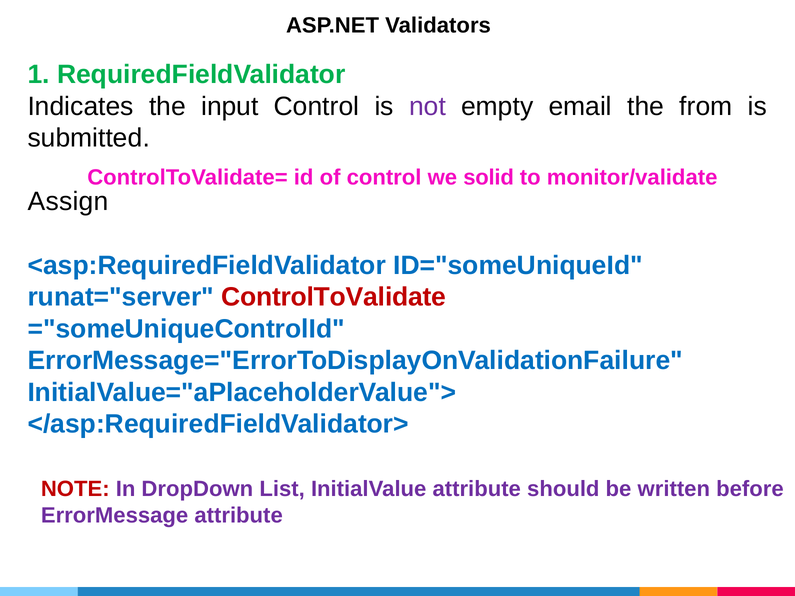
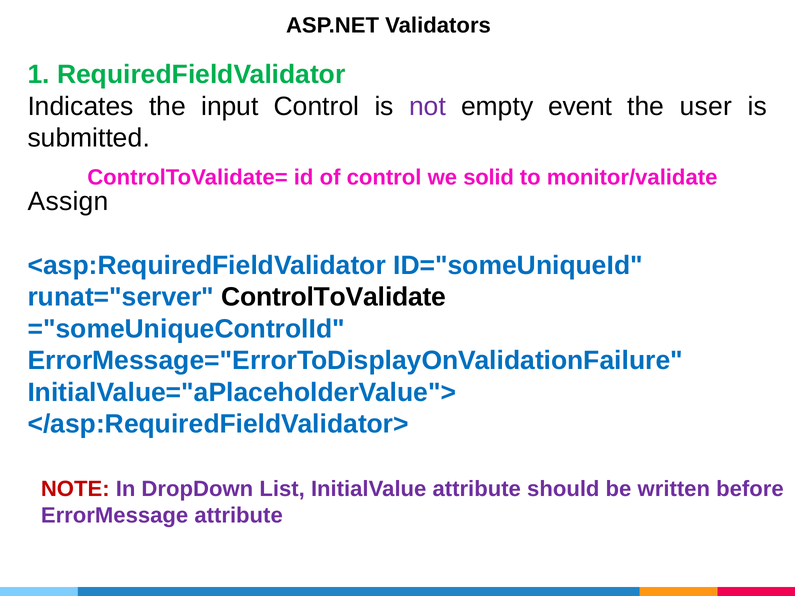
email: email -> event
from: from -> user
ControlToValidate colour: red -> black
